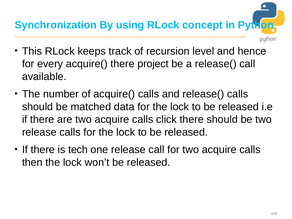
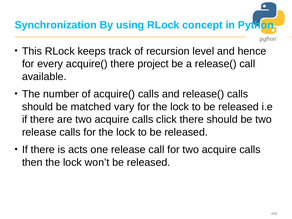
data: data -> vary
tech: tech -> acts
